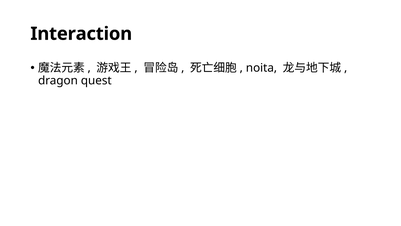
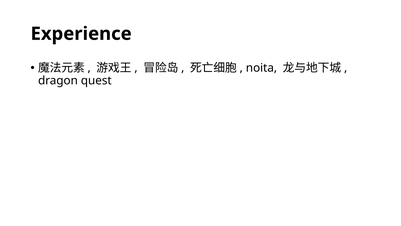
Interaction: Interaction -> Experience
